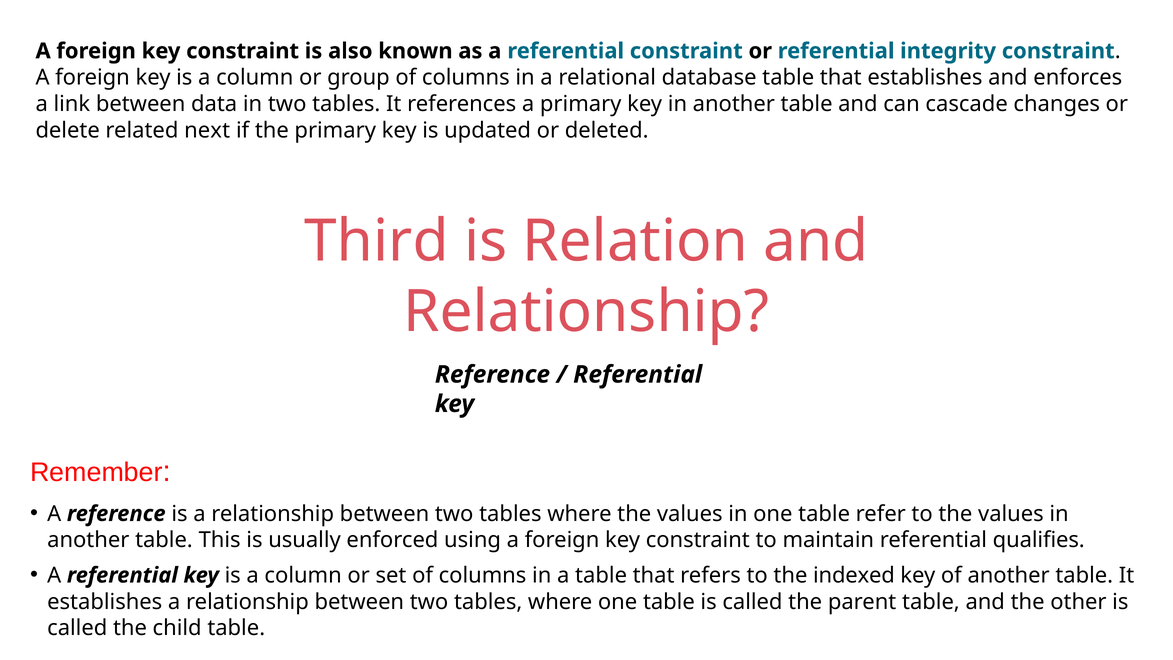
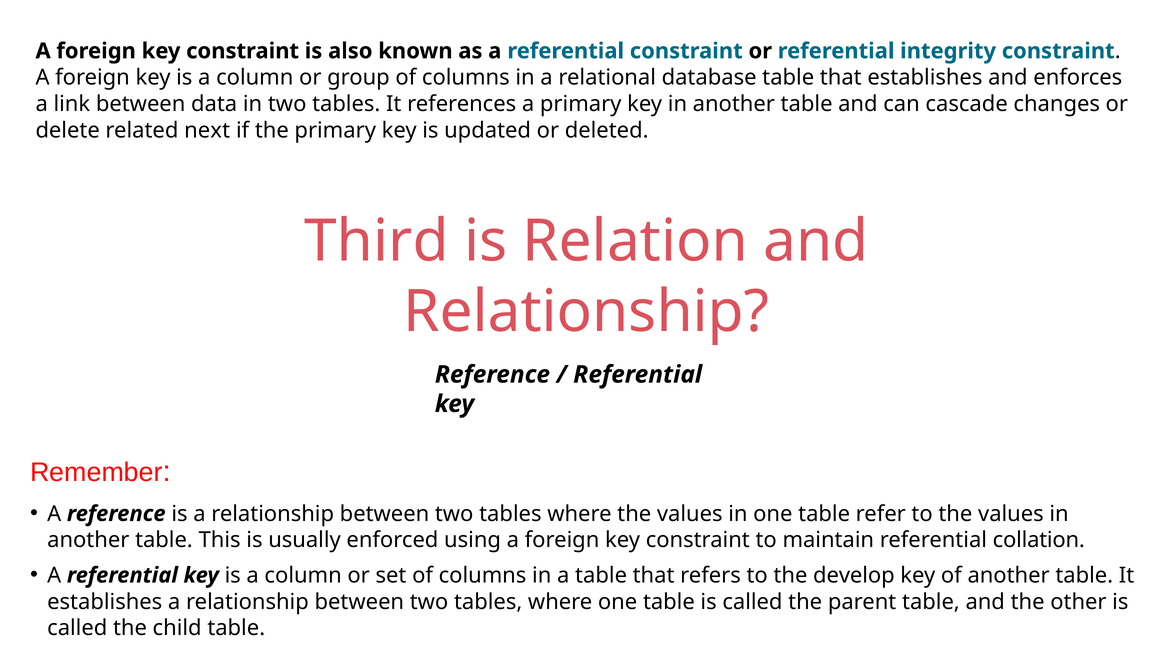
qualifies: qualifies -> collation
indexed: indexed -> develop
